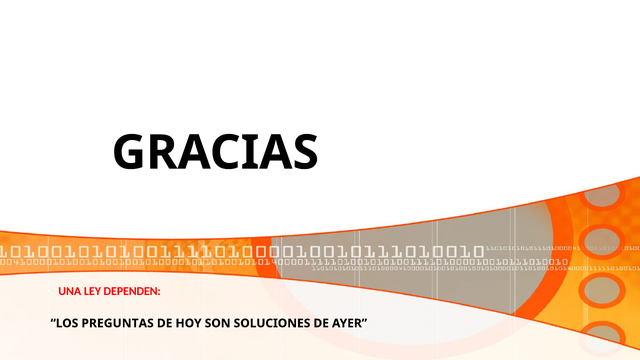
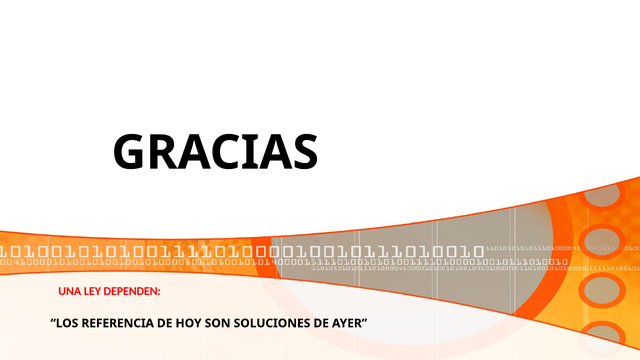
PREGUNTAS: PREGUNTAS -> REFERENCIA
